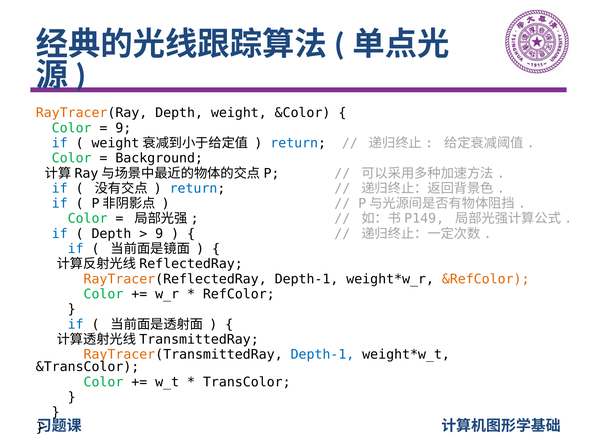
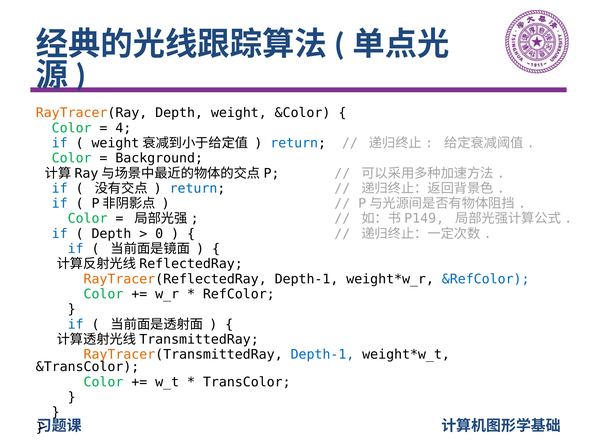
9 at (123, 128): 9 -> 4
9 at (159, 234): 9 -> 0
&RefColor colour: orange -> blue
